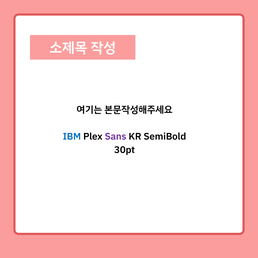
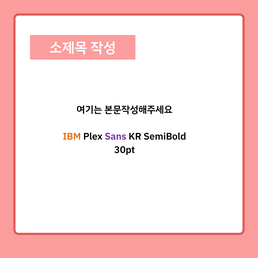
IBM colour: blue -> orange
